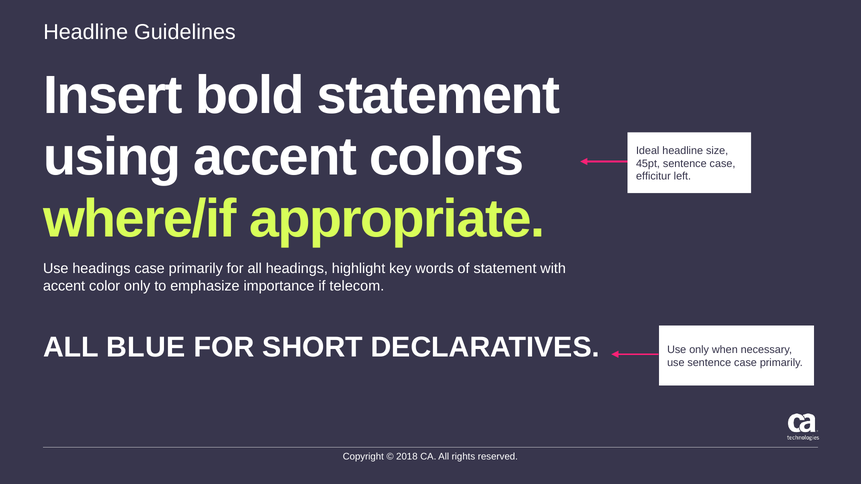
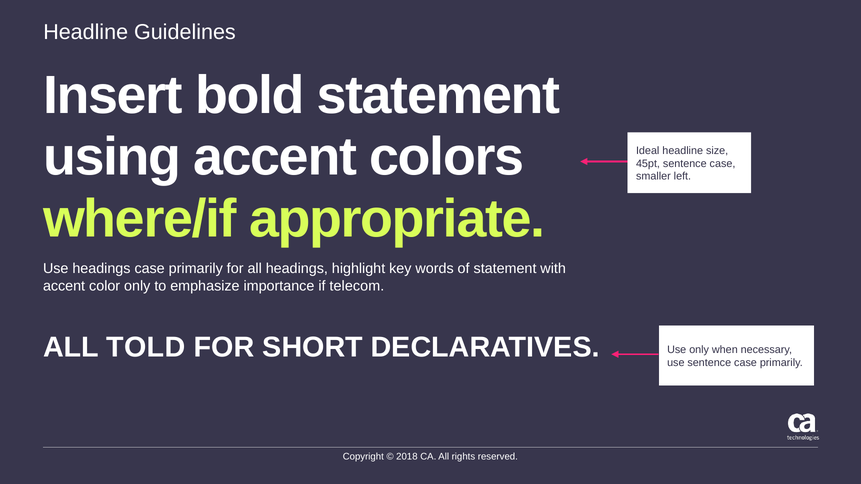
efficitur: efficitur -> smaller
BLUE: BLUE -> TOLD
